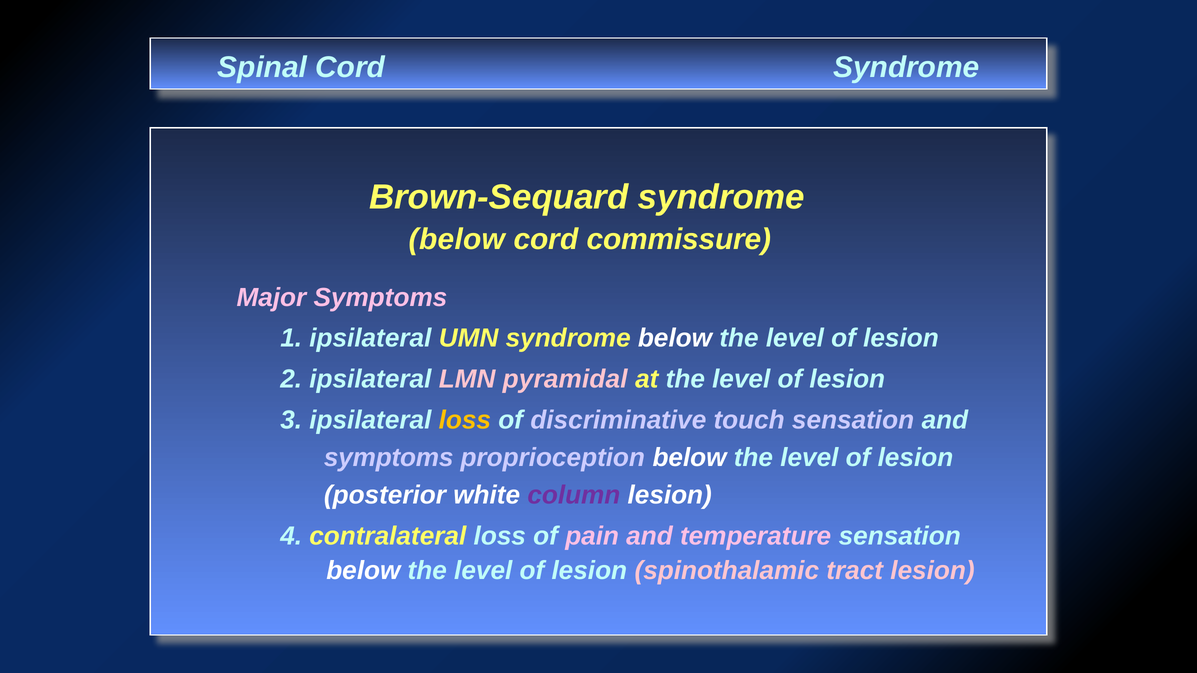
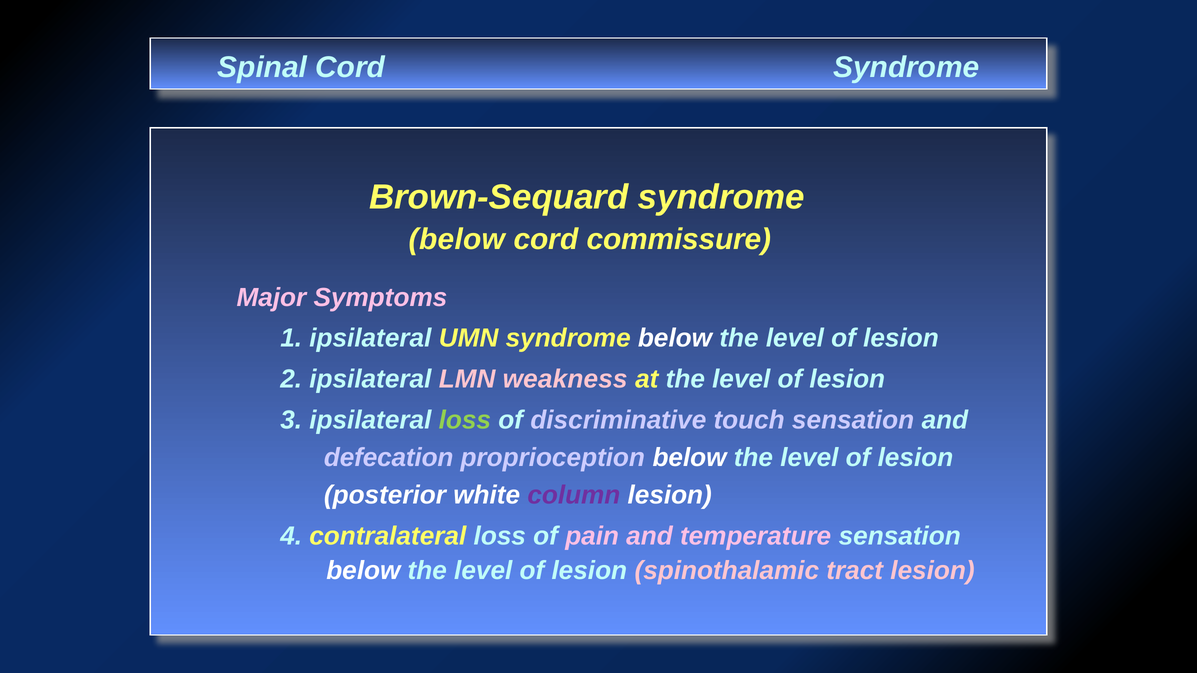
pyramidal: pyramidal -> weakness
loss at (465, 420) colour: yellow -> light green
symptoms at (389, 458): symptoms -> defecation
